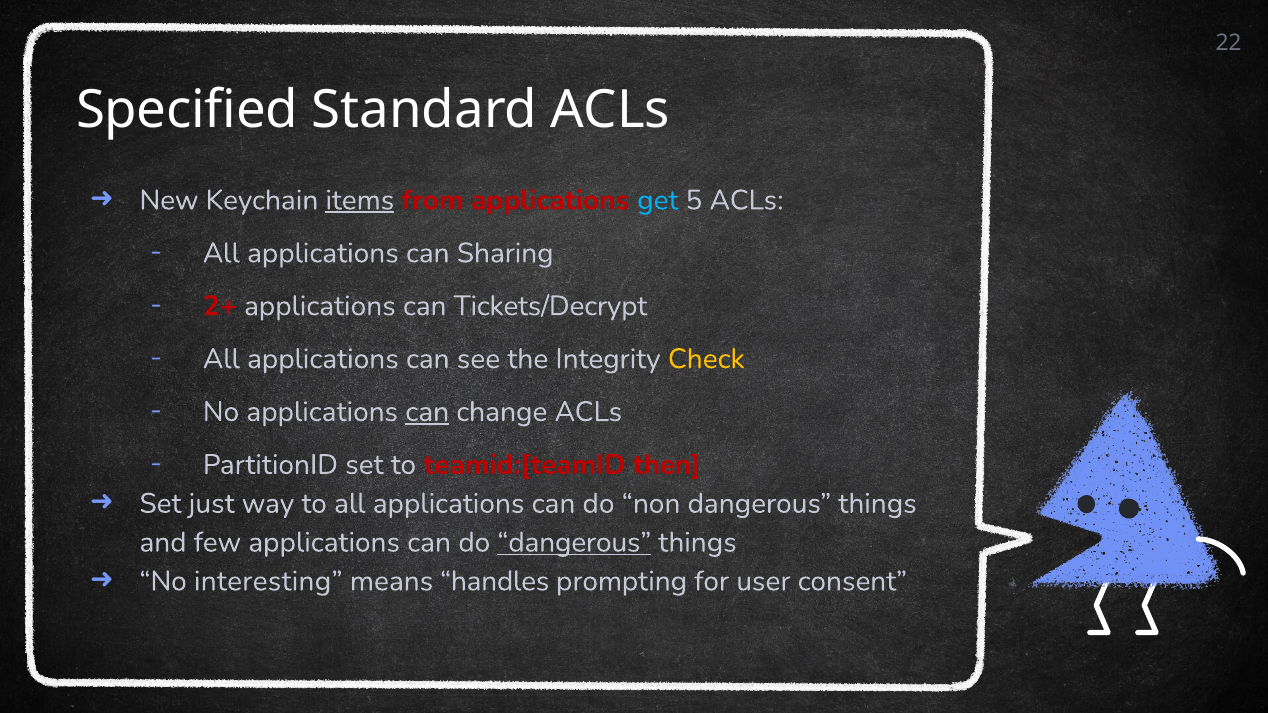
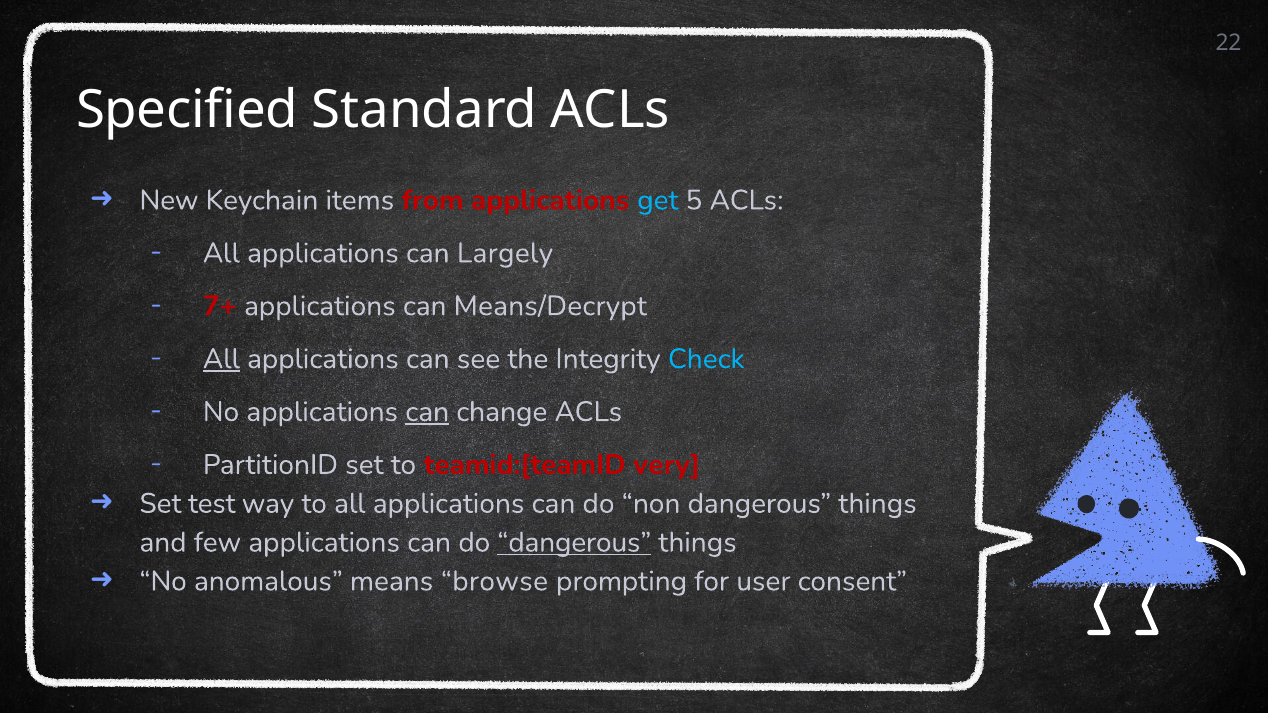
items underline: present -> none
Sharing: Sharing -> Largely
2+: 2+ -> 7+
Tickets/Decrypt: Tickets/Decrypt -> Means/Decrypt
All at (221, 359) underline: none -> present
Check colour: yellow -> light blue
then: then -> very
just: just -> test
interesting: interesting -> anomalous
handles: handles -> browse
